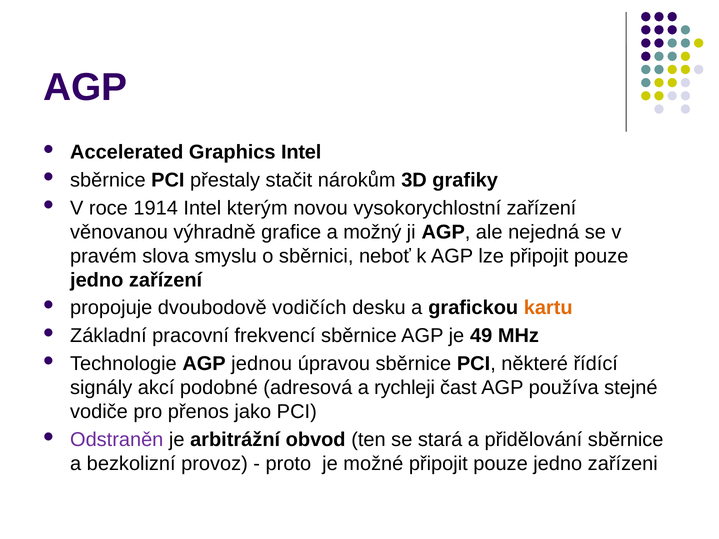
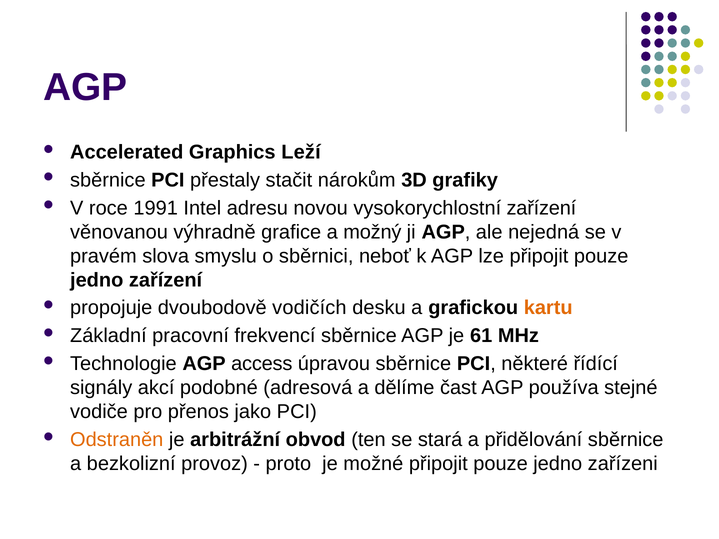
Graphics Intel: Intel -> Leží
1914: 1914 -> 1991
kterým: kterým -> adresu
49: 49 -> 61
jednou: jednou -> access
rychleji: rychleji -> dělíme
Odstraněn colour: purple -> orange
